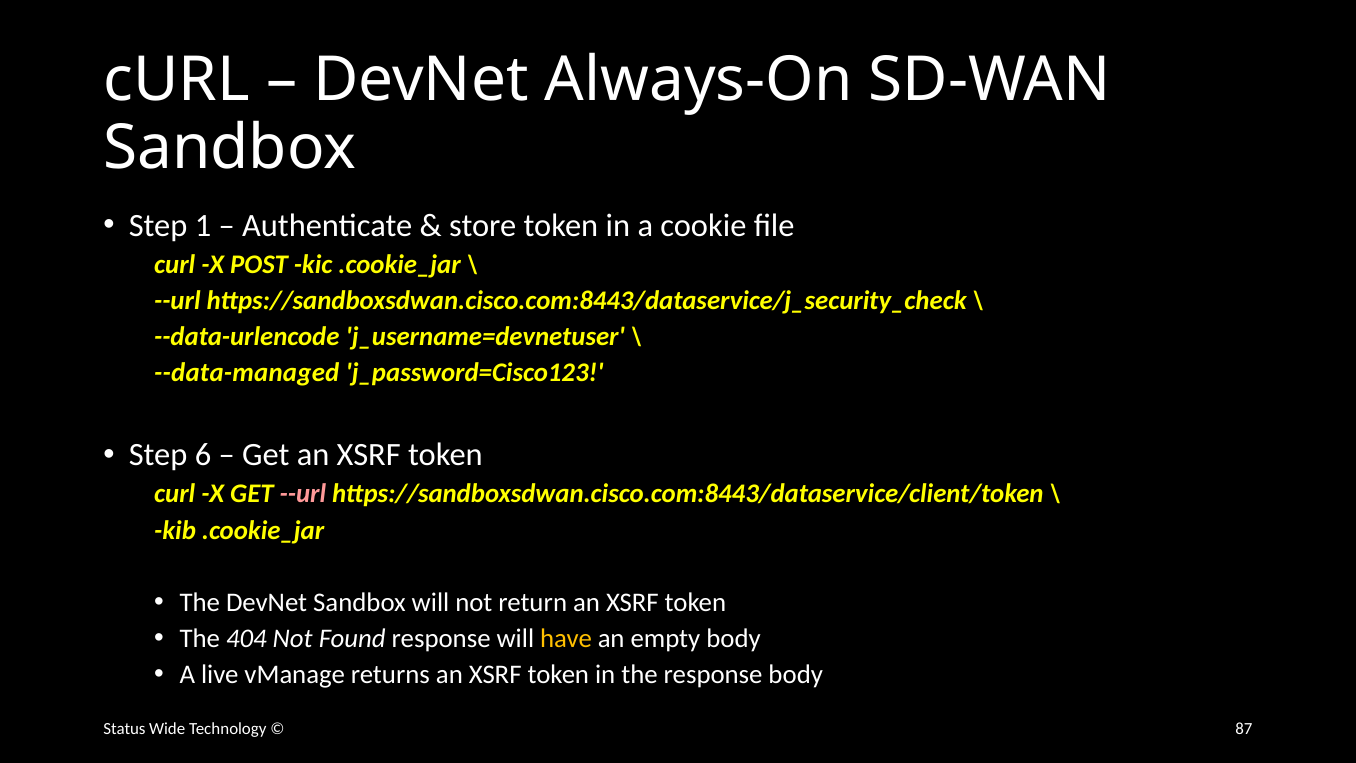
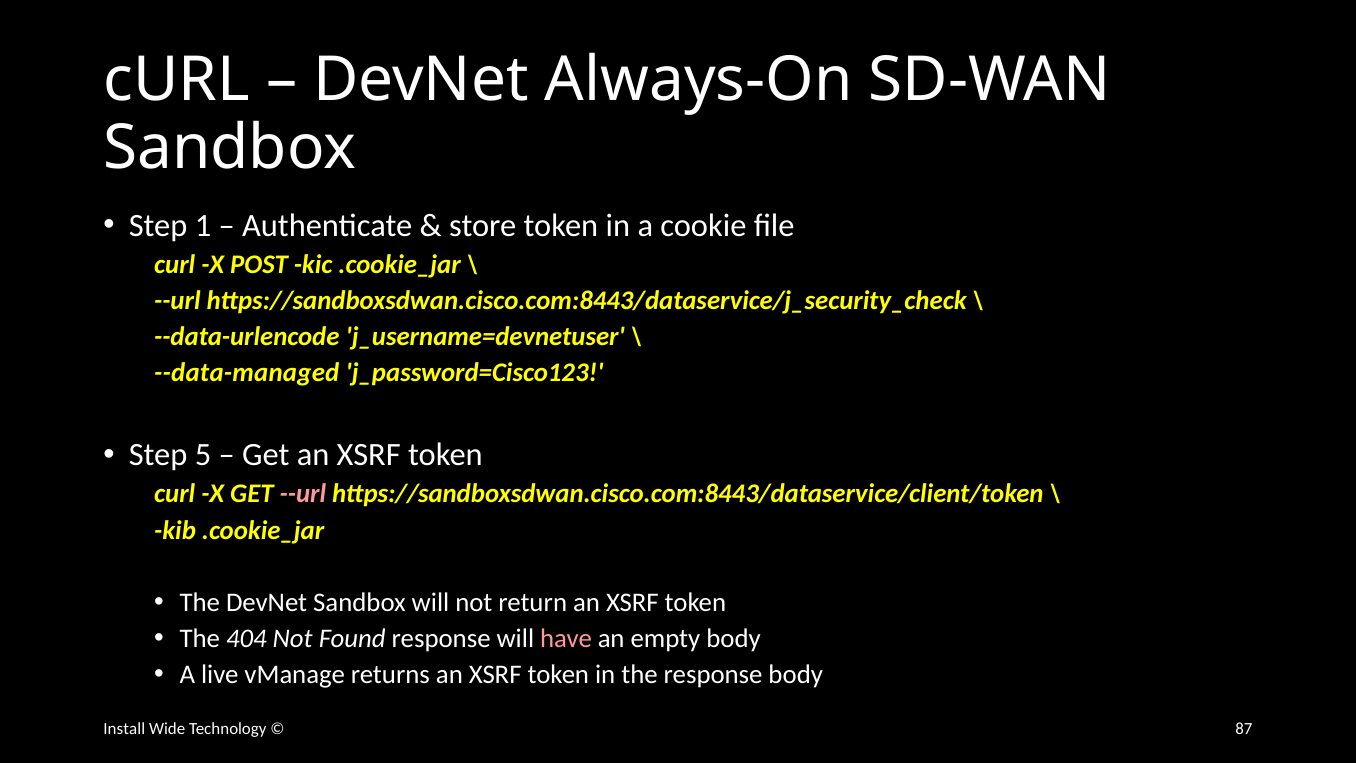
6: 6 -> 5
have colour: yellow -> pink
Status: Status -> Install
